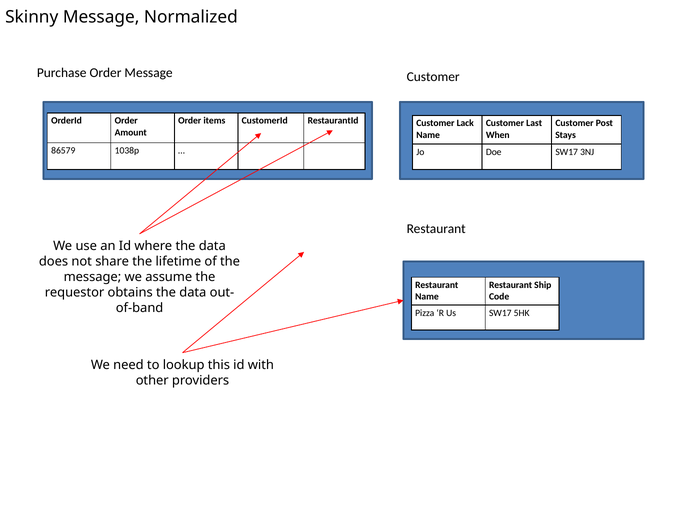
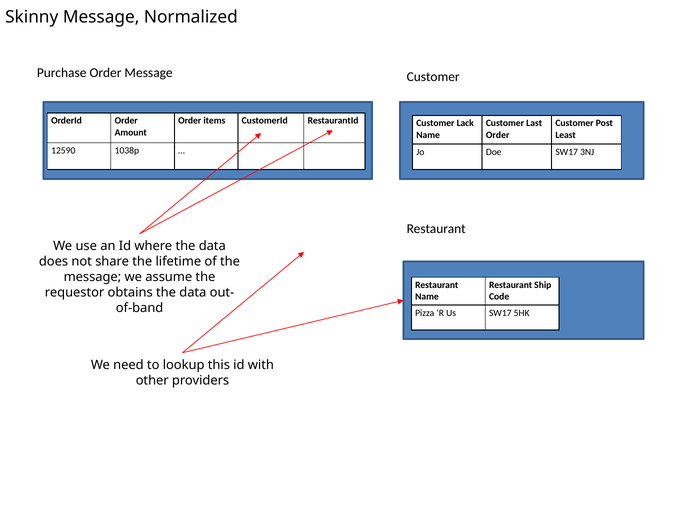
When at (498, 135): When -> Order
Stays: Stays -> Least
86579: 86579 -> 12590
